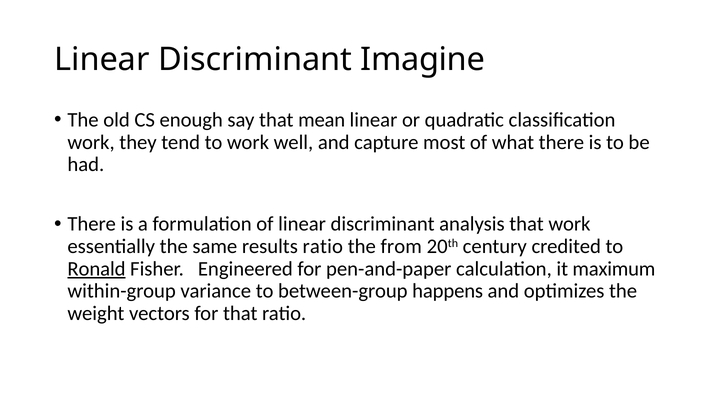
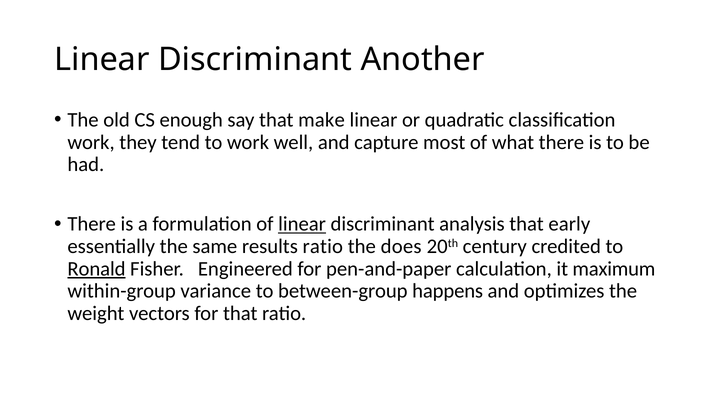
Imagine: Imagine -> Another
mean: mean -> make
linear at (302, 224) underline: none -> present
that work: work -> early
from: from -> does
